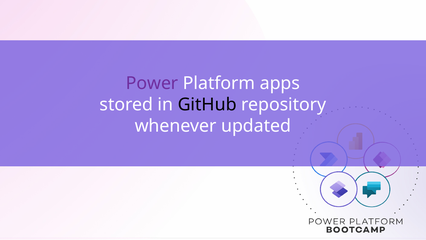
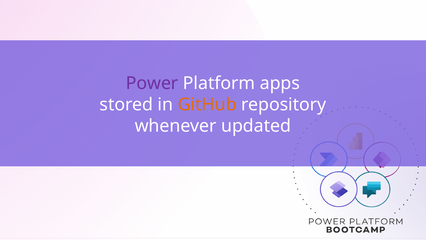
GitHub colour: black -> orange
